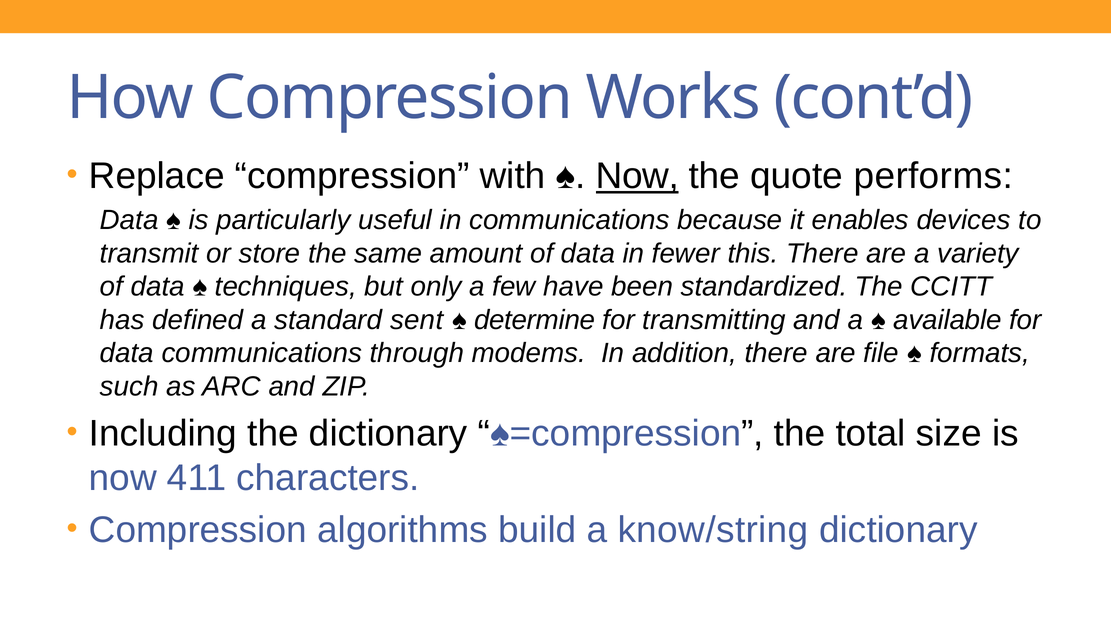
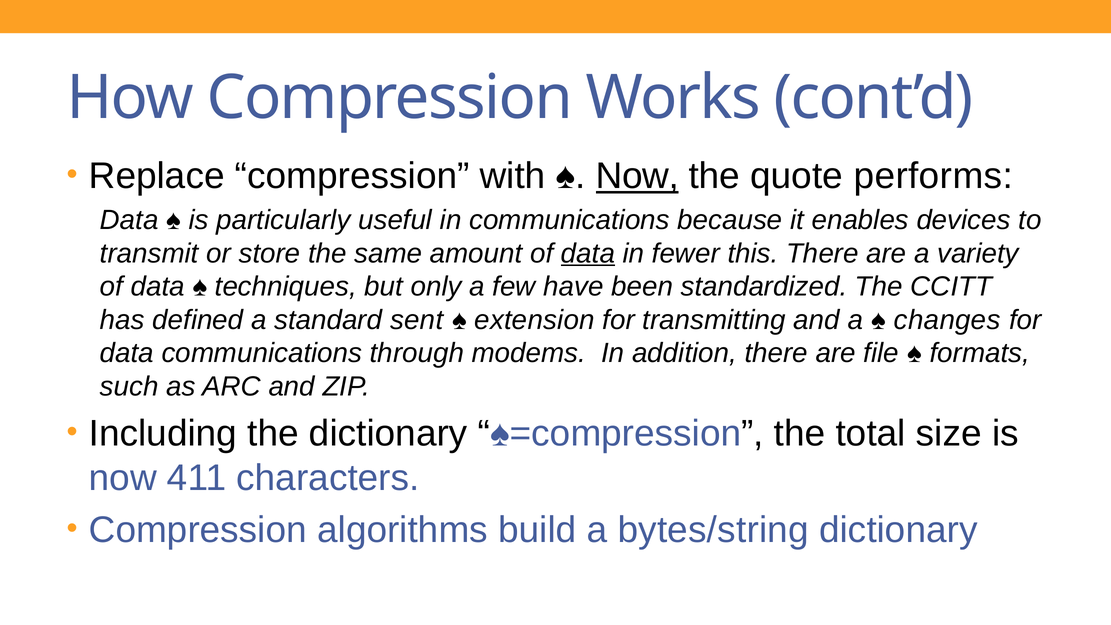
data at (588, 253) underline: none -> present
determine: determine -> extension
available: available -> changes
know/string: know/string -> bytes/string
